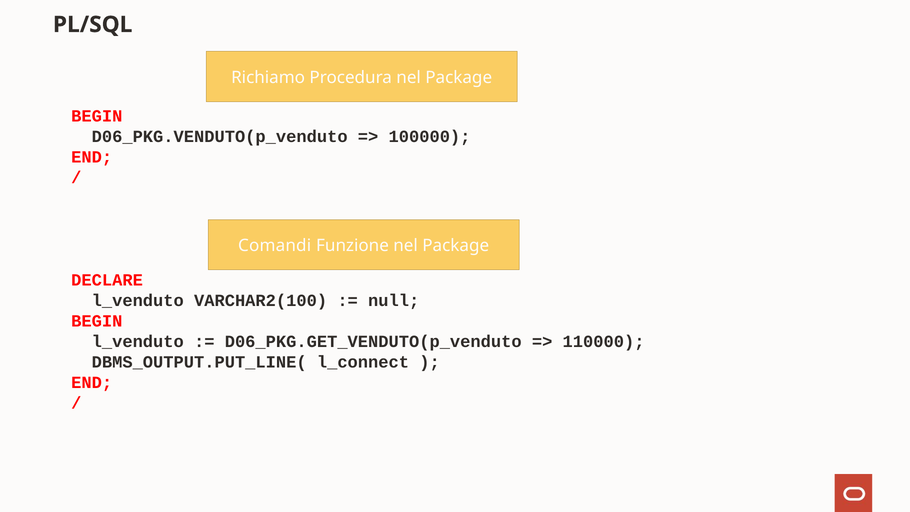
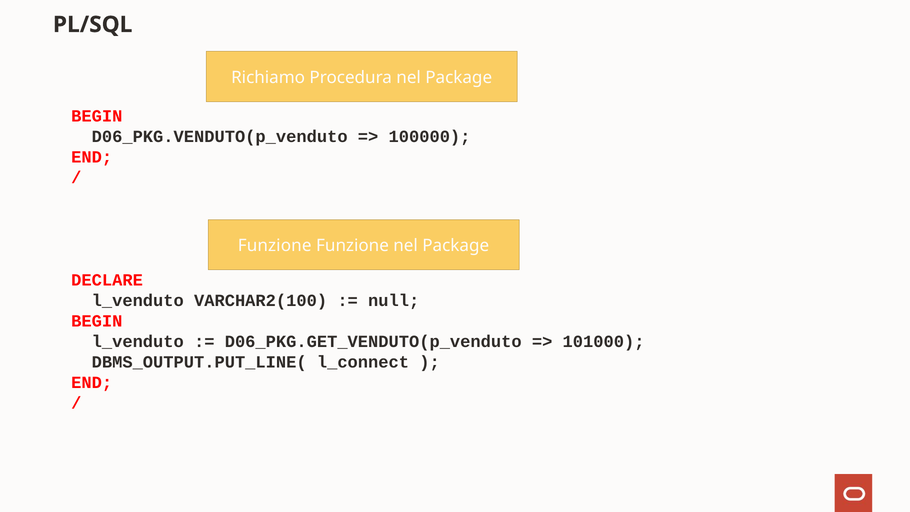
Comandi at (275, 246): Comandi -> Funzione
110000: 110000 -> 101000
